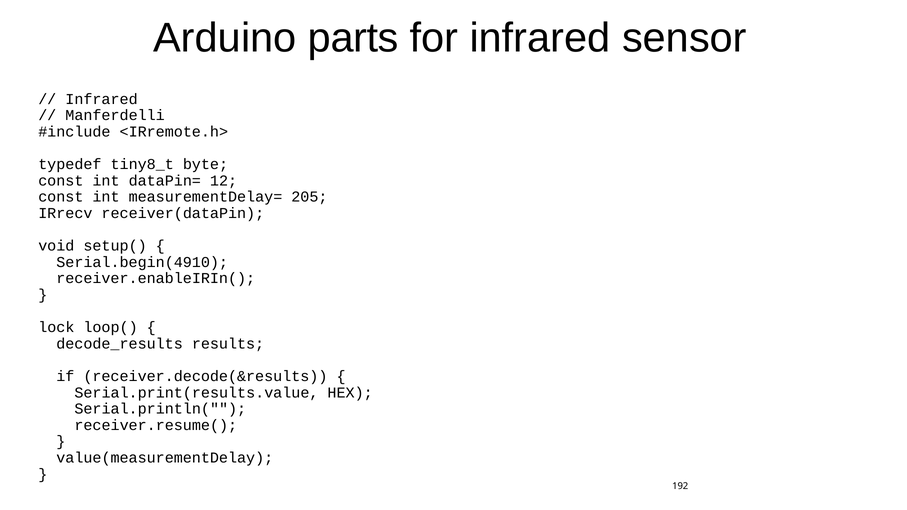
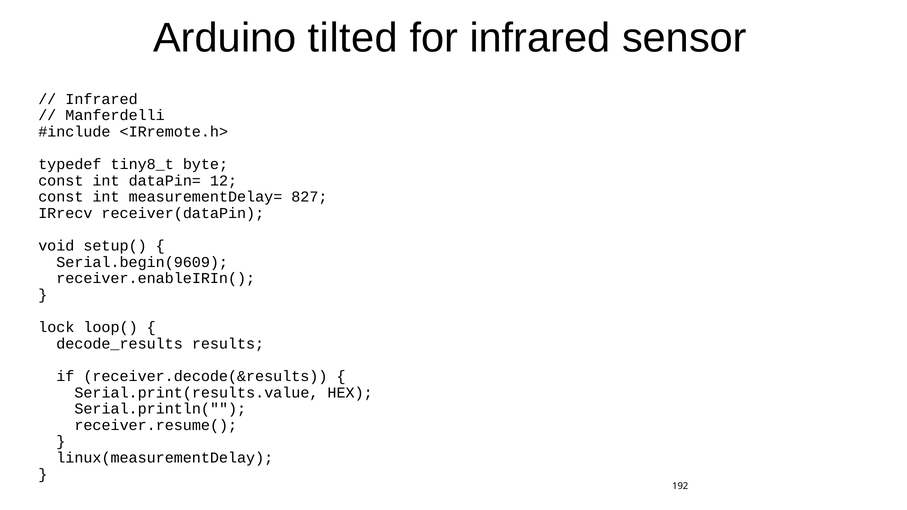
parts: parts -> tilted
205: 205 -> 827
Serial.begin(4910: Serial.begin(4910 -> Serial.begin(9609
value(measurementDelay: value(measurementDelay -> linux(measurementDelay
